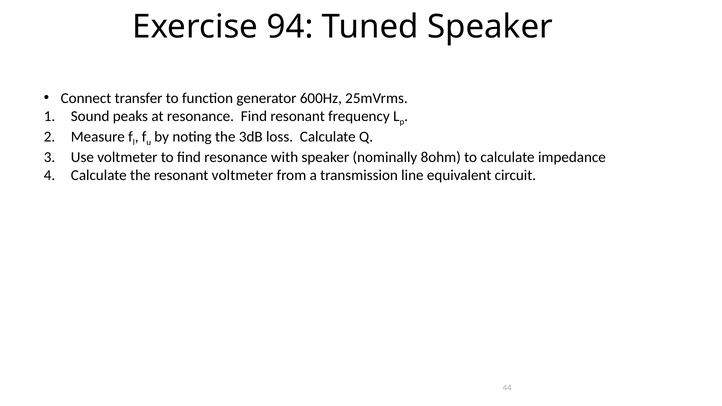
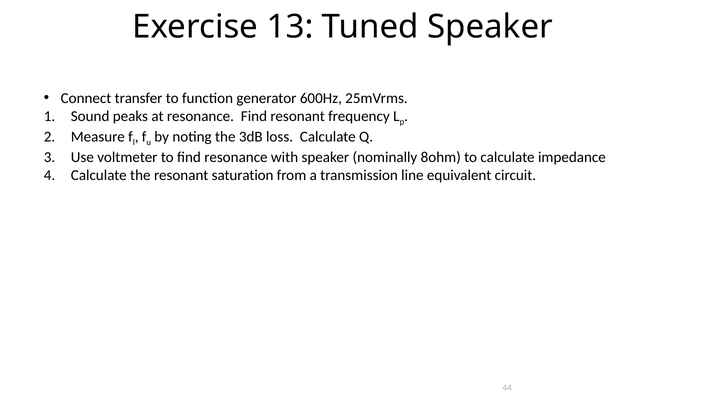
94: 94 -> 13
resonant voltmeter: voltmeter -> saturation
